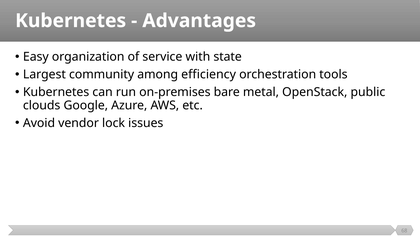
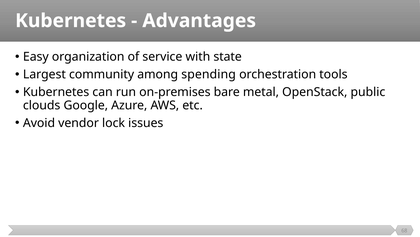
efficiency: efficiency -> spending
